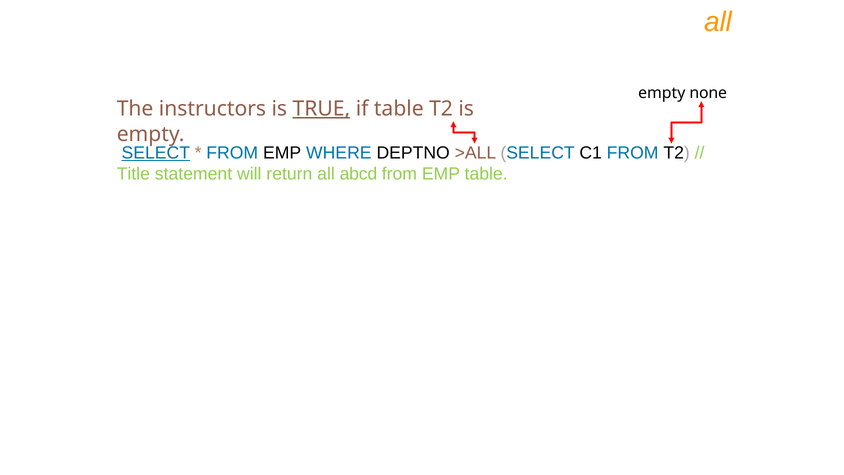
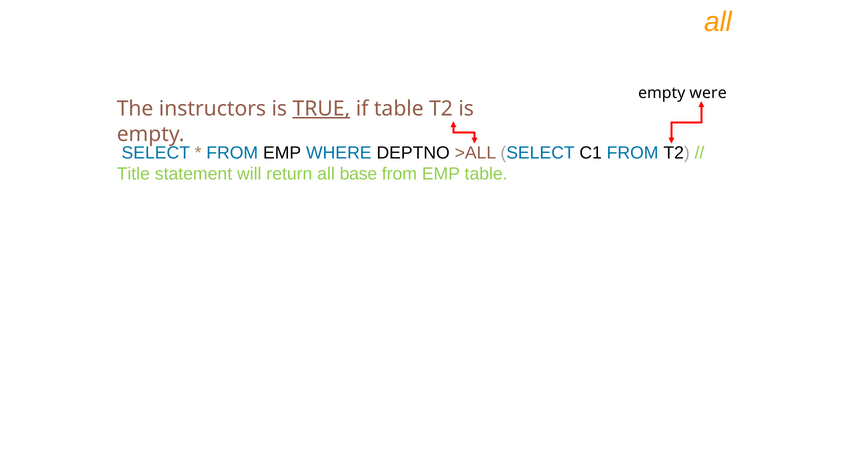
none: none -> were
SELECT at (156, 153) underline: present -> none
abcd: abcd -> base
